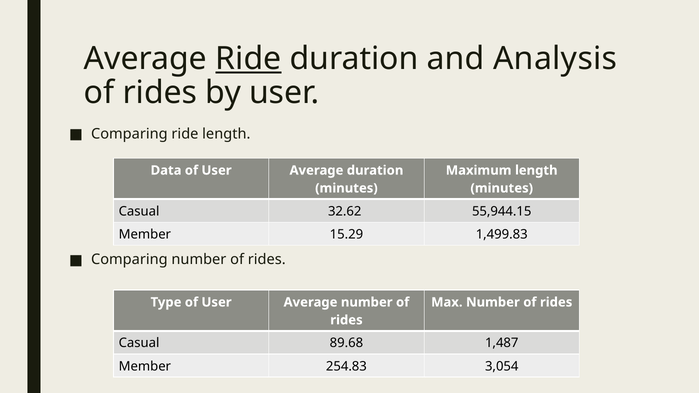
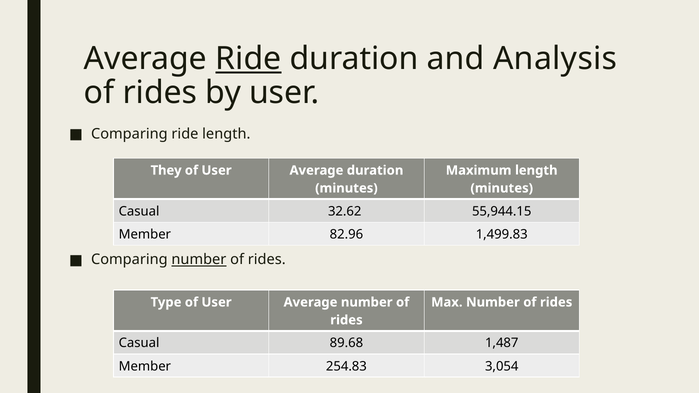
Data: Data -> They
15.29: 15.29 -> 82.96
number at (199, 260) underline: none -> present
